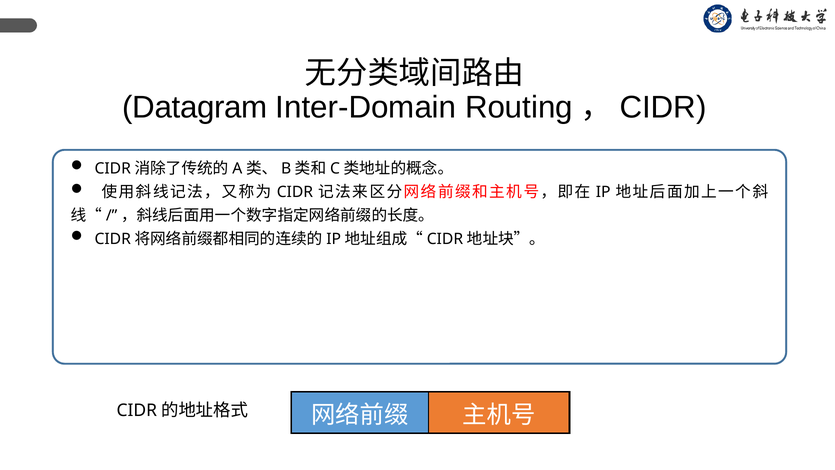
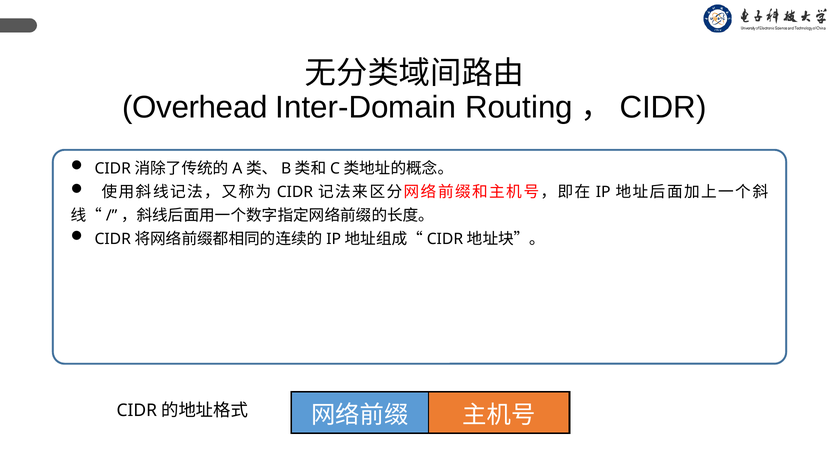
Datagram: Datagram -> Overhead
